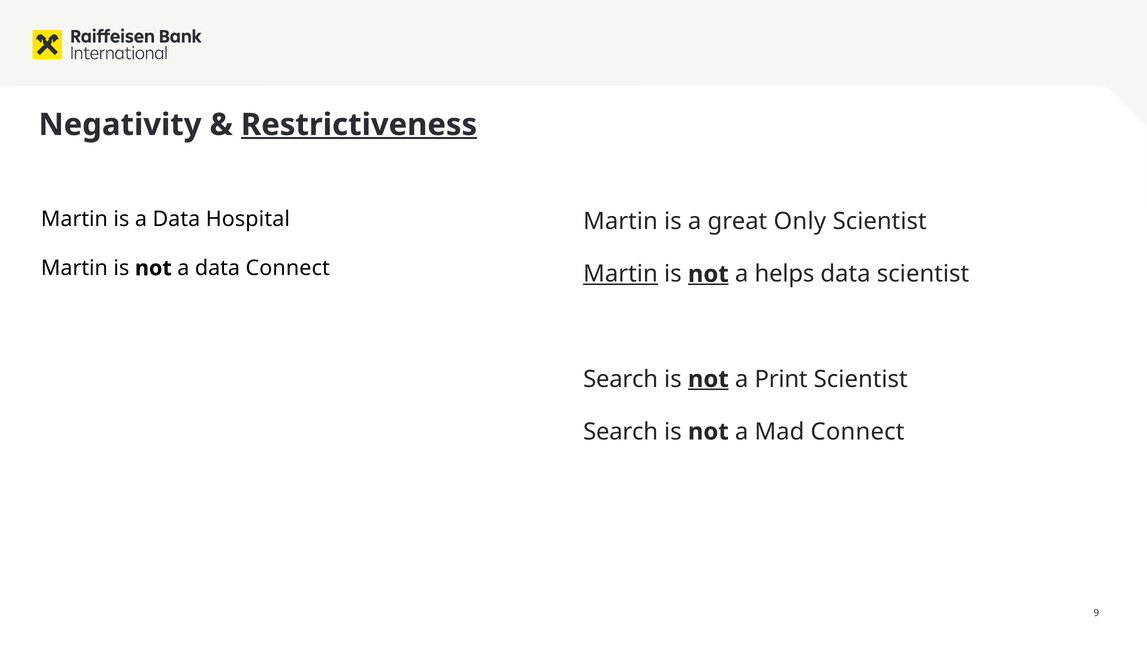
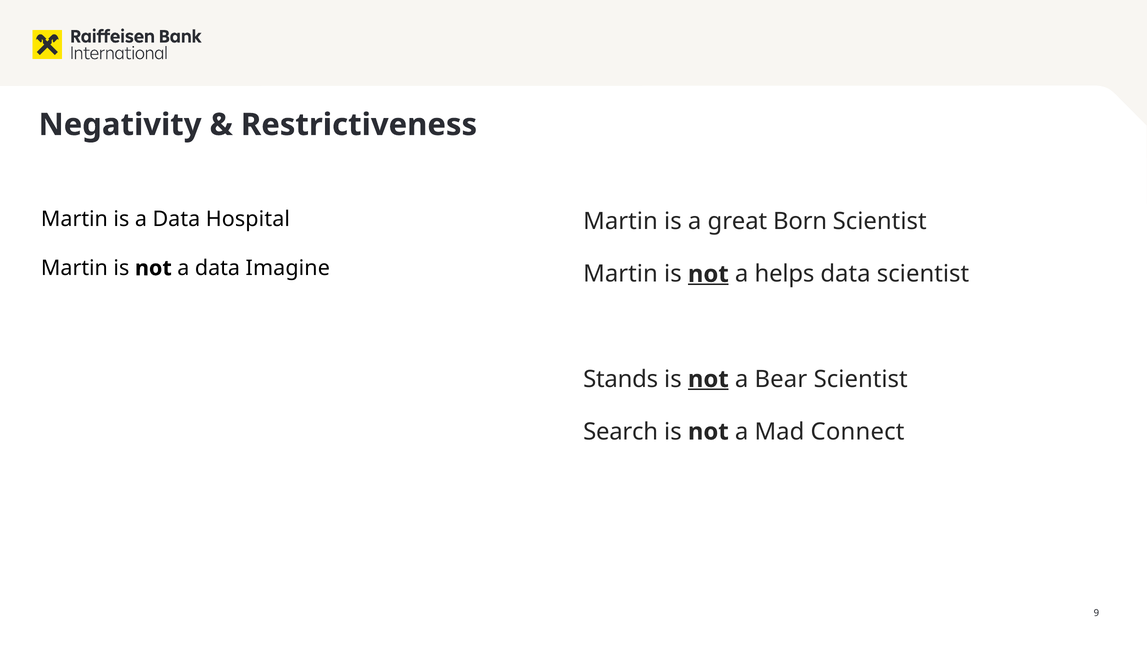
Restrictiveness underline: present -> none
Only: Only -> Born
data Connect: Connect -> Imagine
Martin at (621, 274) underline: present -> none
Search at (621, 379): Search -> Stands
Print: Print -> Bear
